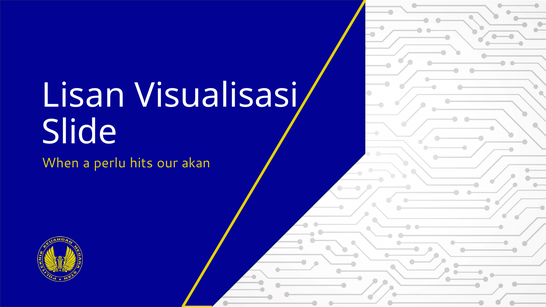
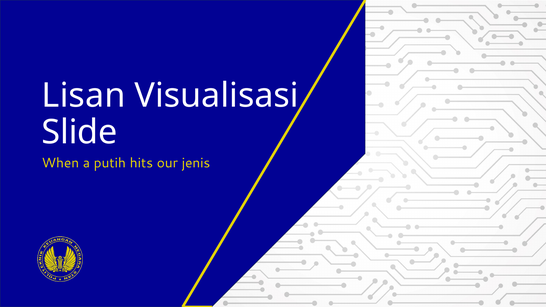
perlu: perlu -> putih
akan: akan -> jenis
